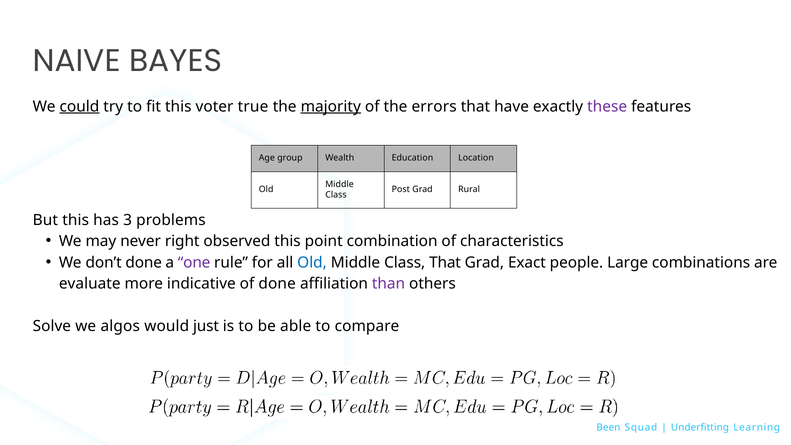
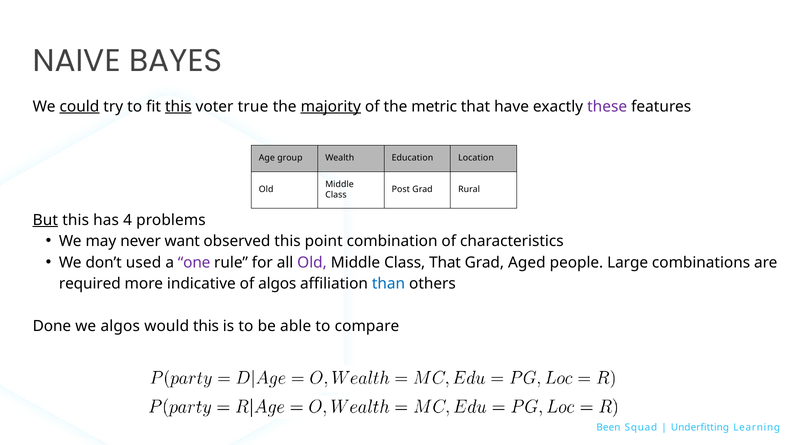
this at (178, 107) underline: none -> present
errors: errors -> metric
But underline: none -> present
3: 3 -> 4
right: right -> want
don’t done: done -> used
Old at (312, 262) colour: blue -> purple
Exact: Exact -> Aged
evaluate: evaluate -> required
of done: done -> algos
than colour: purple -> blue
Solve: Solve -> Done
would just: just -> this
